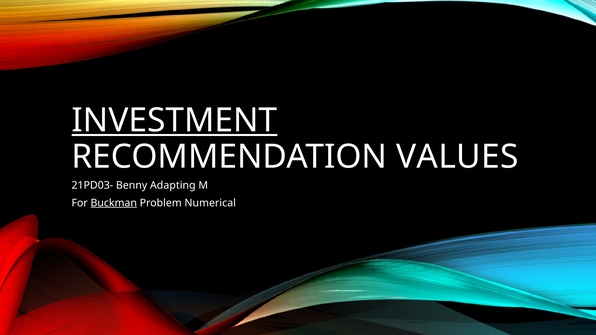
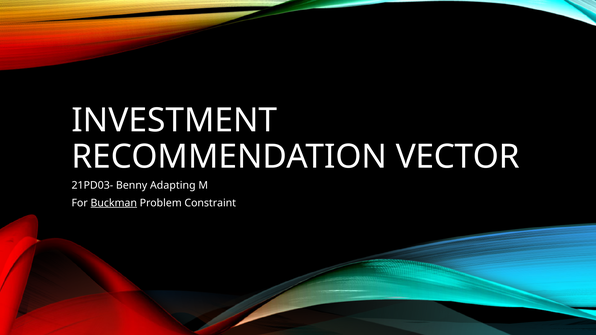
INVESTMENT underline: present -> none
VALUES: VALUES -> VECTOR
Numerical: Numerical -> Constraint
